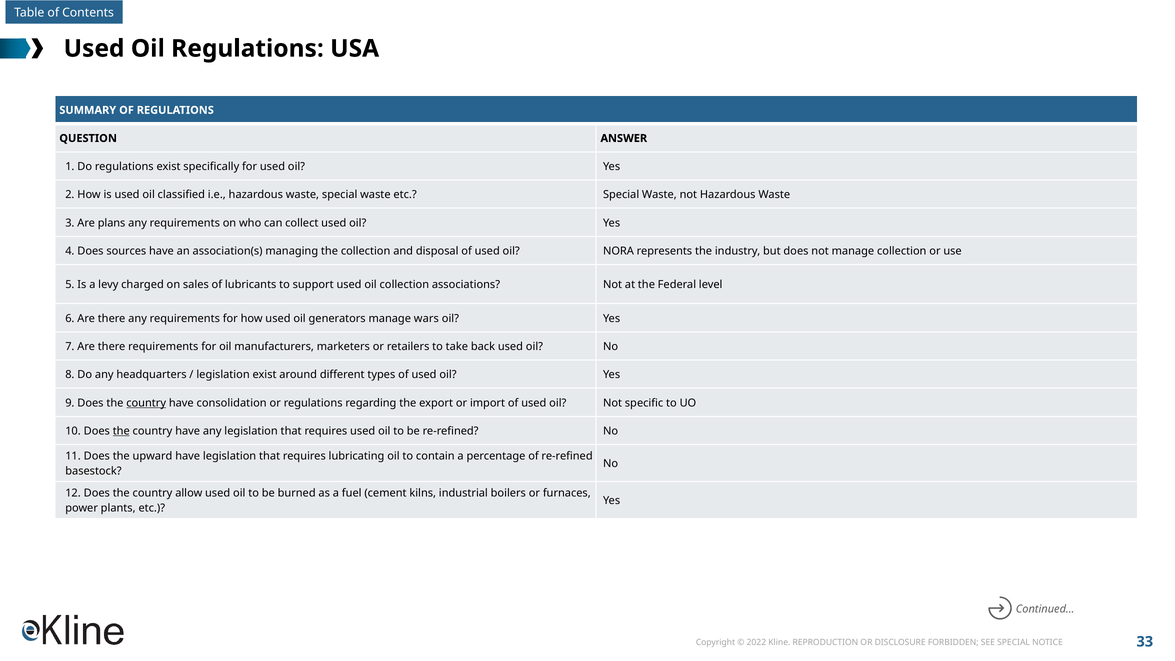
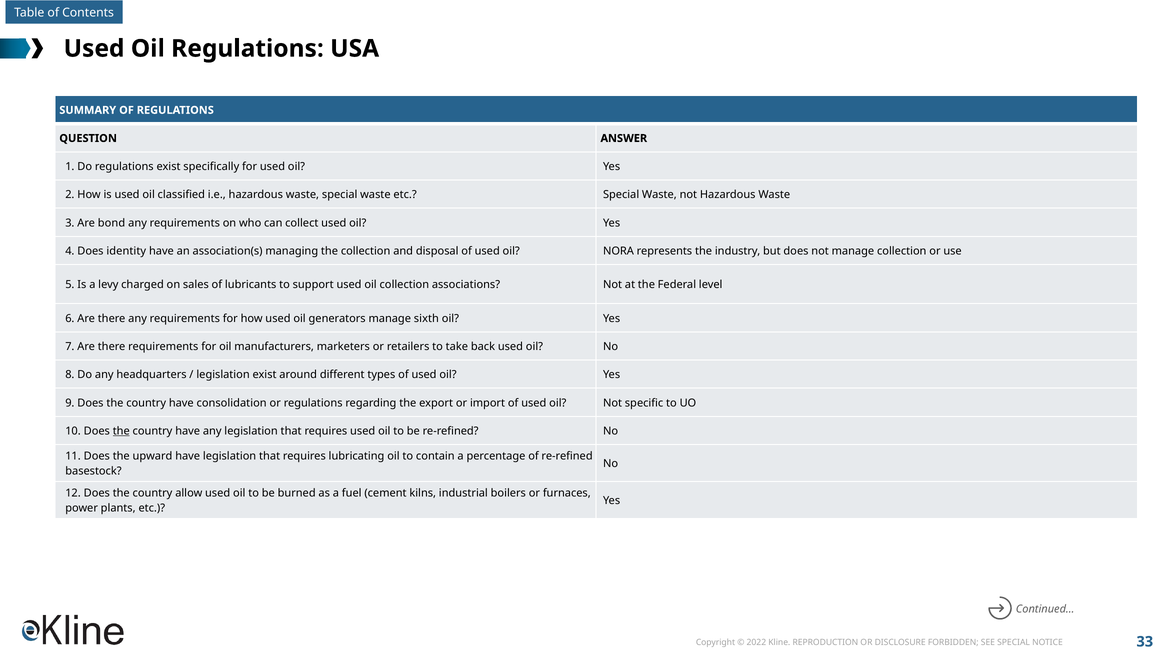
plans: plans -> bond
sources: sources -> identity
wars: wars -> sixth
country at (146, 403) underline: present -> none
